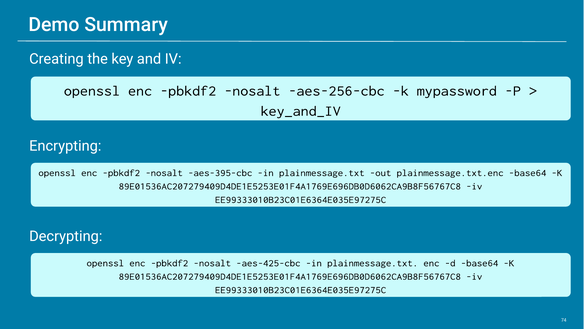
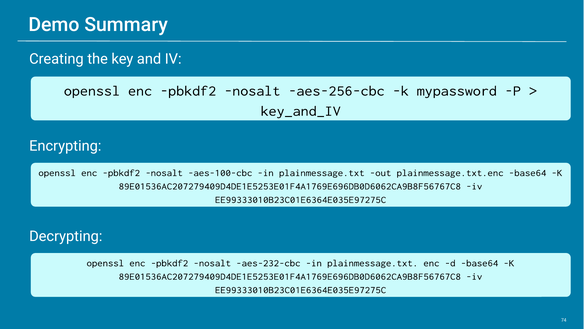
aes-395-cbc: aes-395-cbc -> aes-100-cbc
aes-425-cbc: aes-425-cbc -> aes-232-cbc
